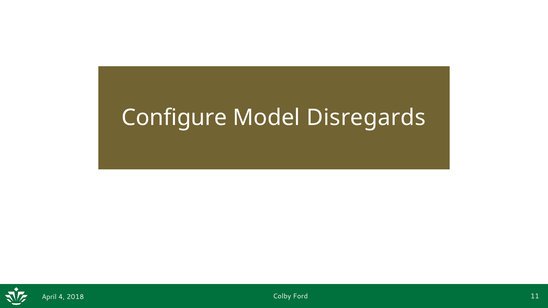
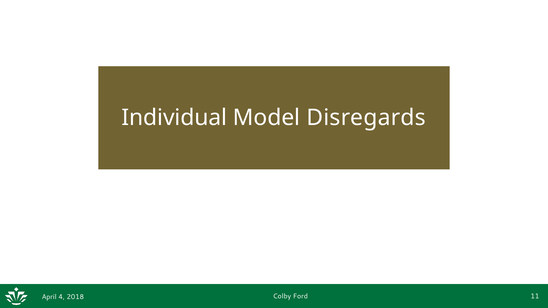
Configure: Configure -> Individual
